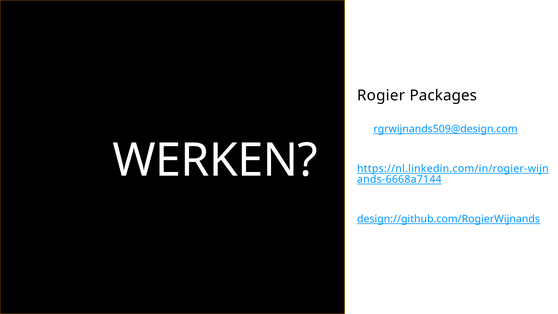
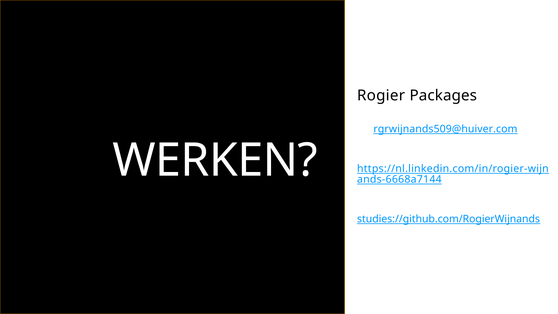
rgrwijnands509@design.com: rgrwijnands509@design.com -> rgrwijnands509@huiver.com
design://github.com/RogierWijnands: design://github.com/RogierWijnands -> studies://github.com/RogierWijnands
